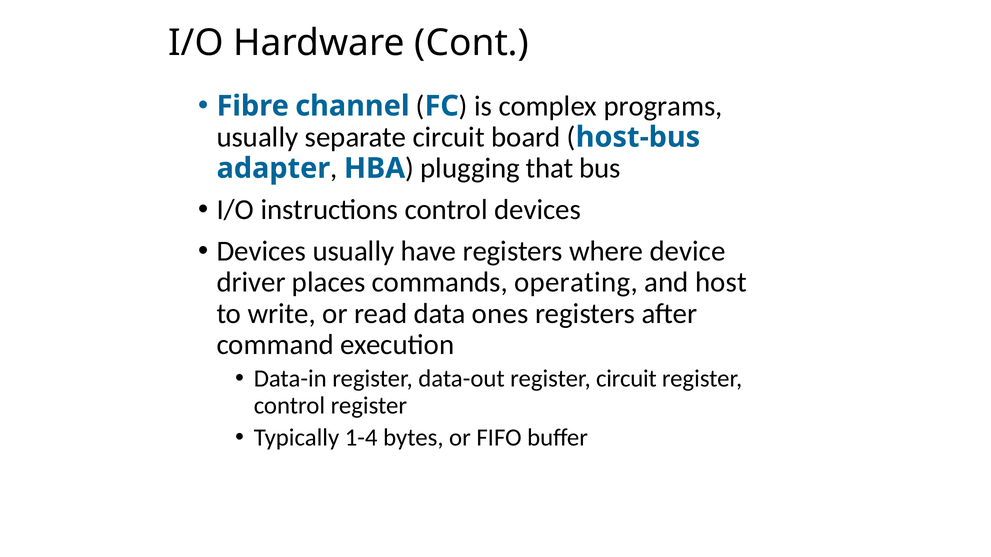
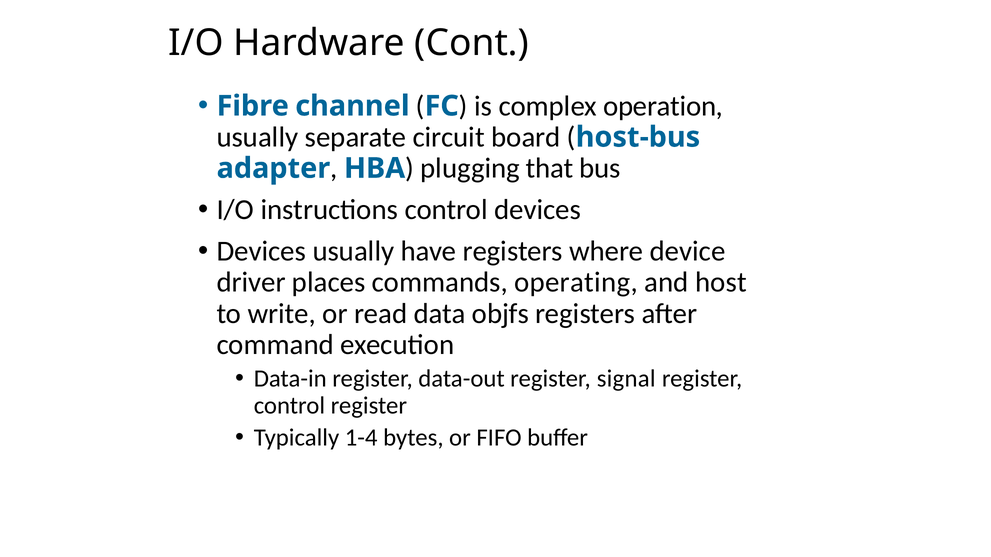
programs: programs -> operation
ones: ones -> objfs
register circuit: circuit -> signal
